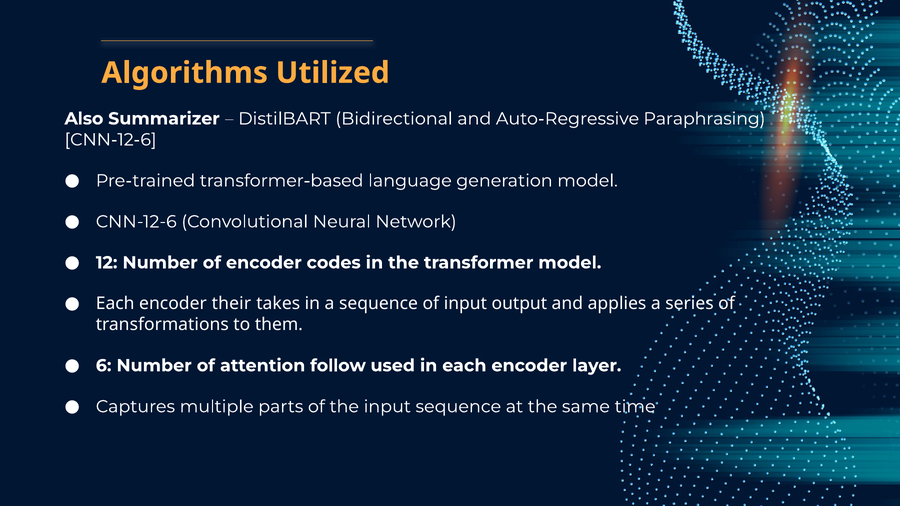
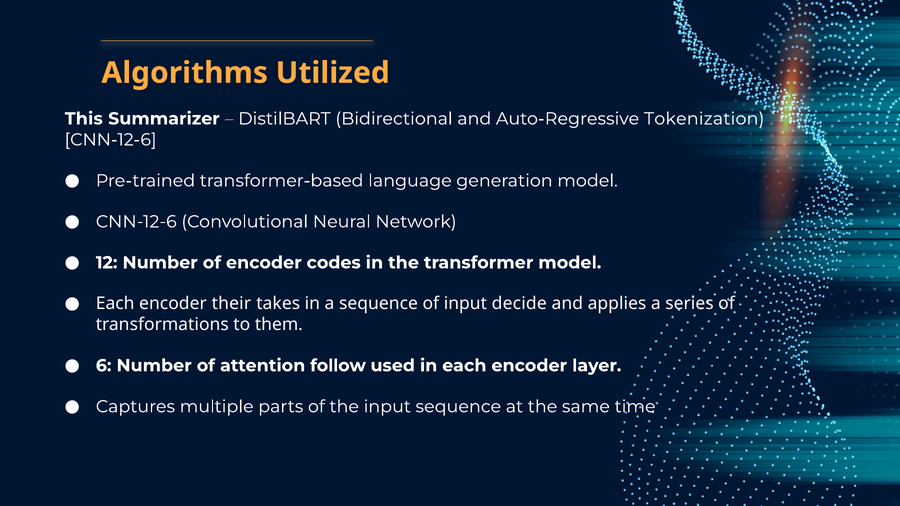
Also: Also -> This
Paraphrasing: Paraphrasing -> Tokenization
output: output -> decide
